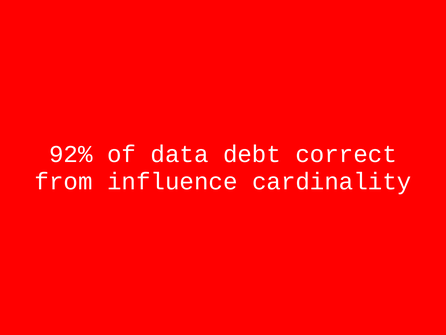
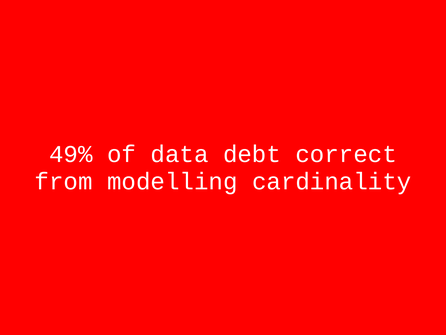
92%: 92% -> 49%
influence: influence -> modelling
